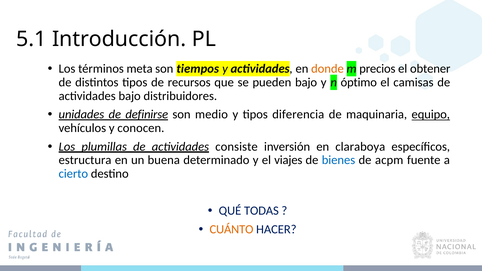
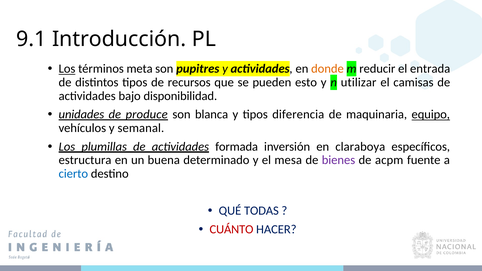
5.1: 5.1 -> 9.1
Los at (67, 69) underline: none -> present
tiempos: tiempos -> pupitres
precios: precios -> reducir
obtener: obtener -> entrada
pueden bajo: bajo -> esto
óptimo: óptimo -> utilizar
distribuidores: distribuidores -> disponibilidad
definirse: definirse -> produce
medio: medio -> blanca
conocen: conocen -> semanal
consiste: consiste -> formada
viajes: viajes -> mesa
bienes colour: blue -> purple
CUÁNTO colour: orange -> red
